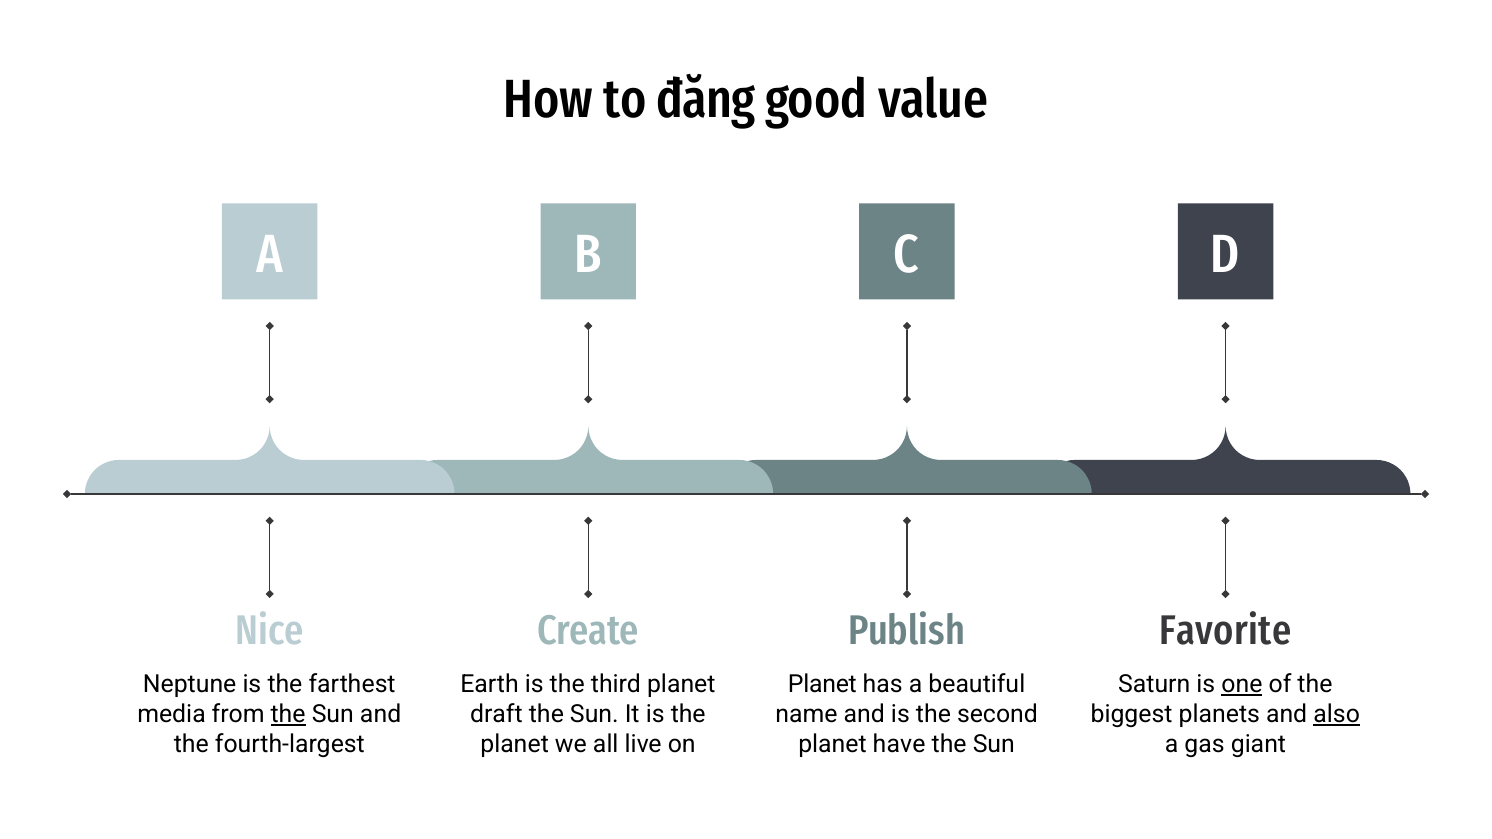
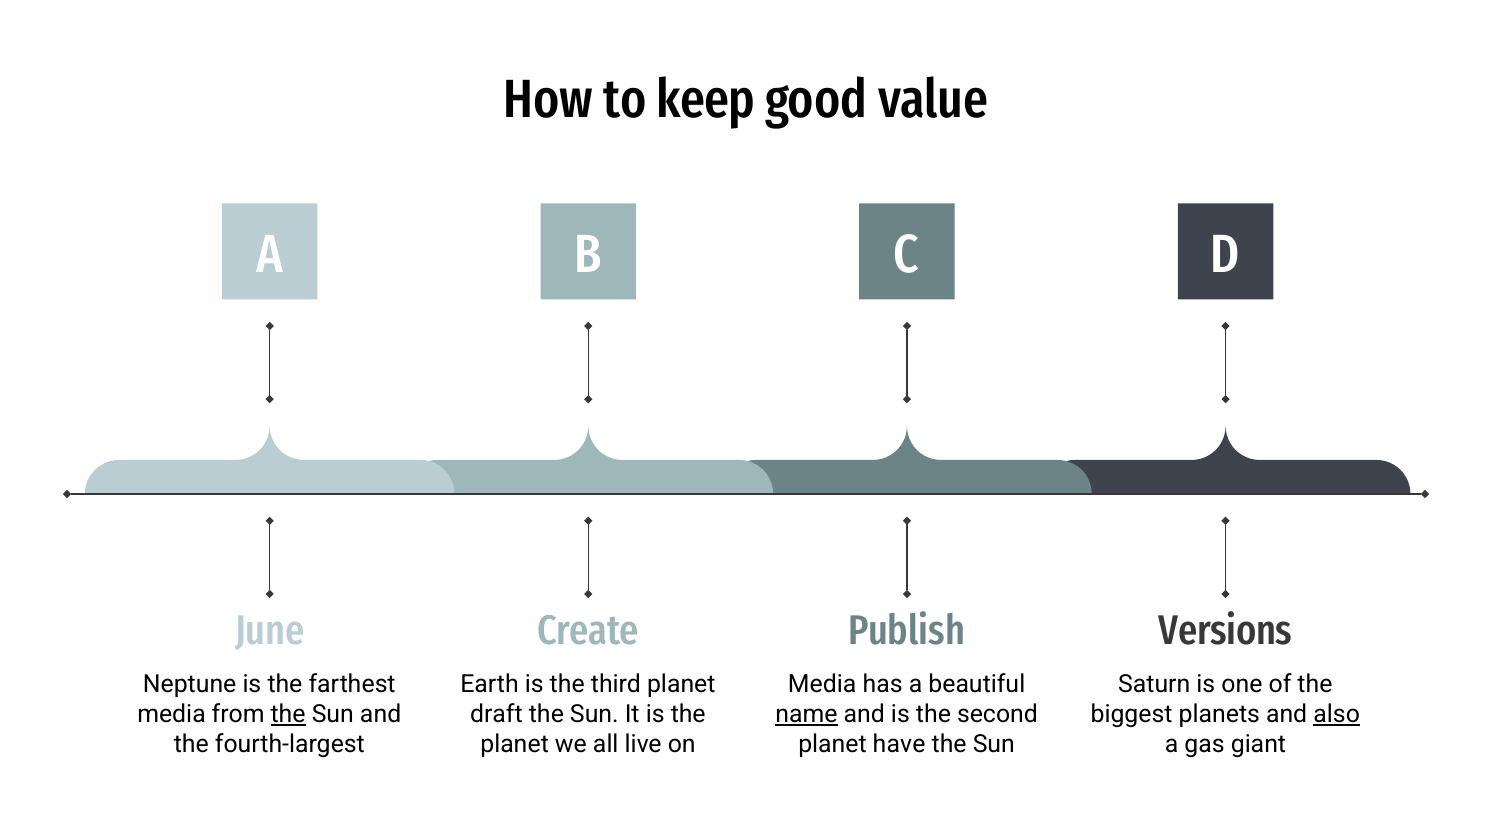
đăng: đăng -> keep
Nice: Nice -> June
Favorite: Favorite -> Versions
Planet at (822, 685): Planet -> Media
one underline: present -> none
name underline: none -> present
